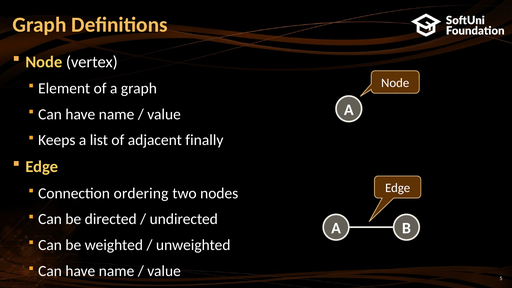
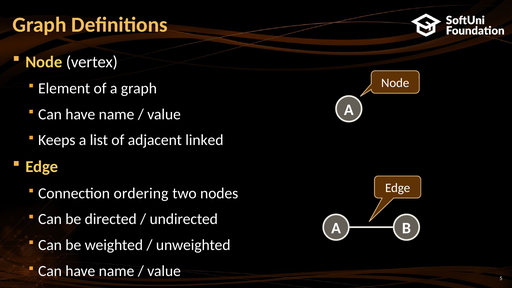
finally: finally -> linked
